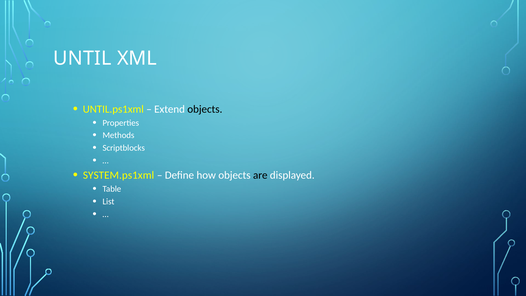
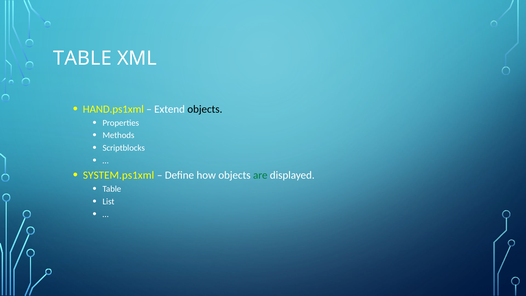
UNTIL at (82, 58): UNTIL -> TABLE
UNTIL.ps1xml: UNTIL.ps1xml -> HAND.ps1xml
are colour: black -> green
